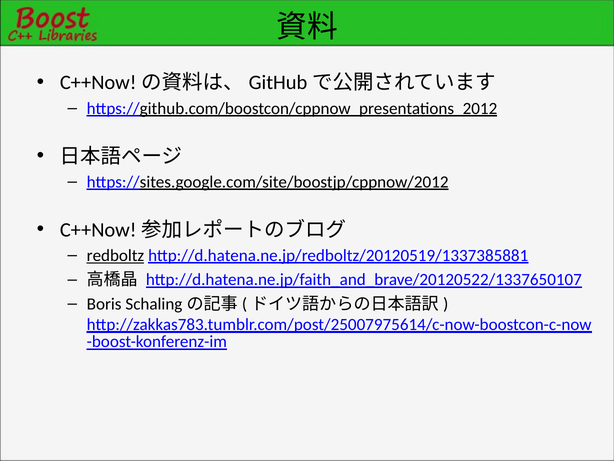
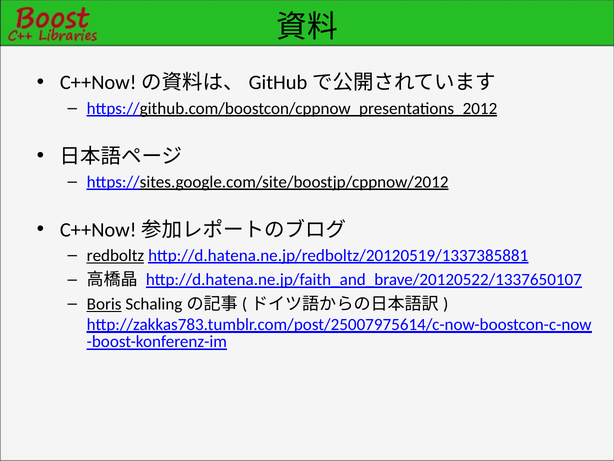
Boris underline: none -> present
